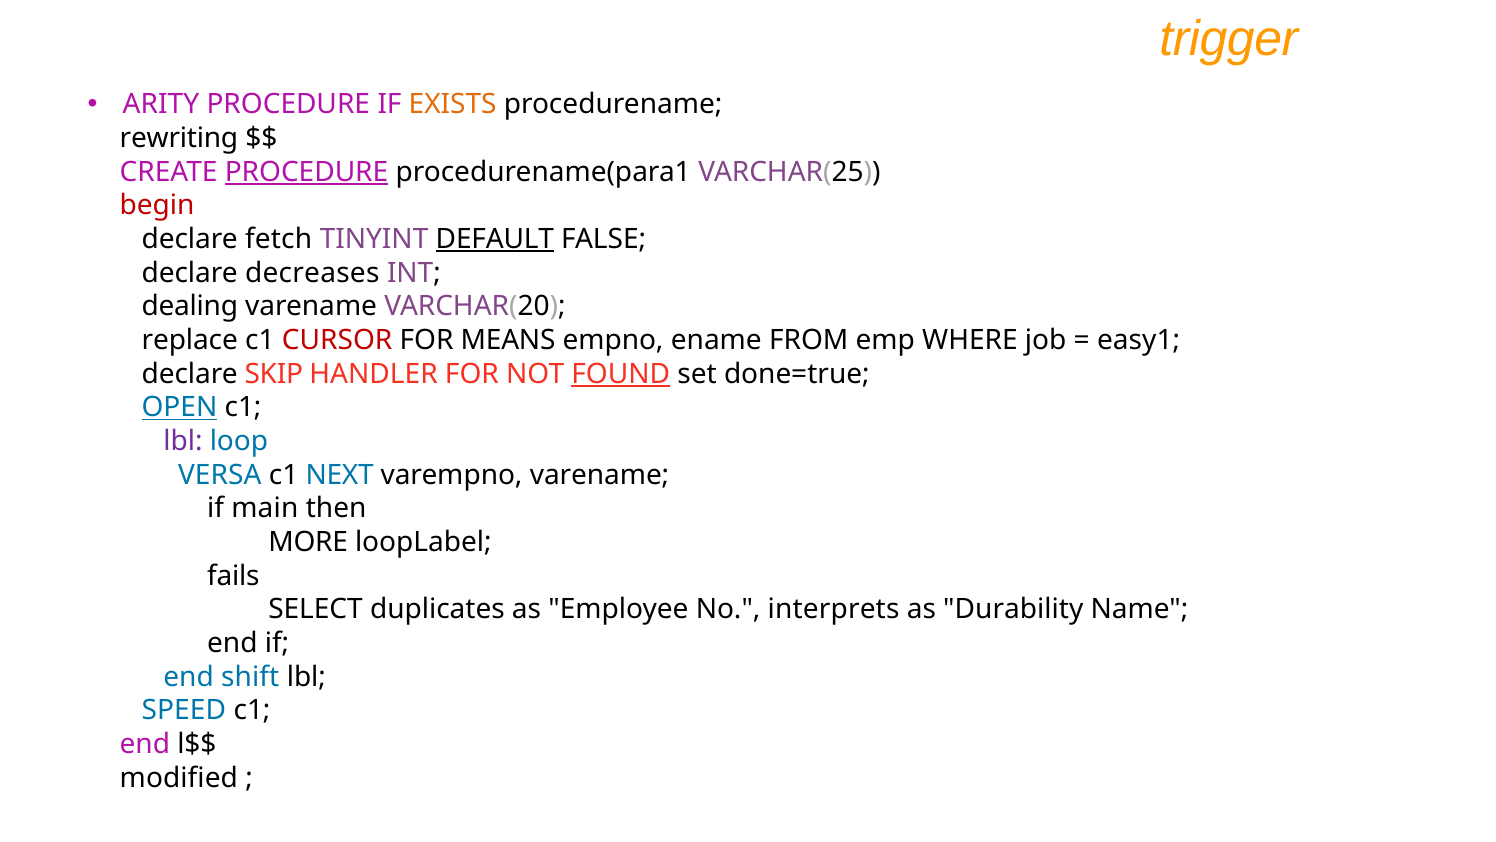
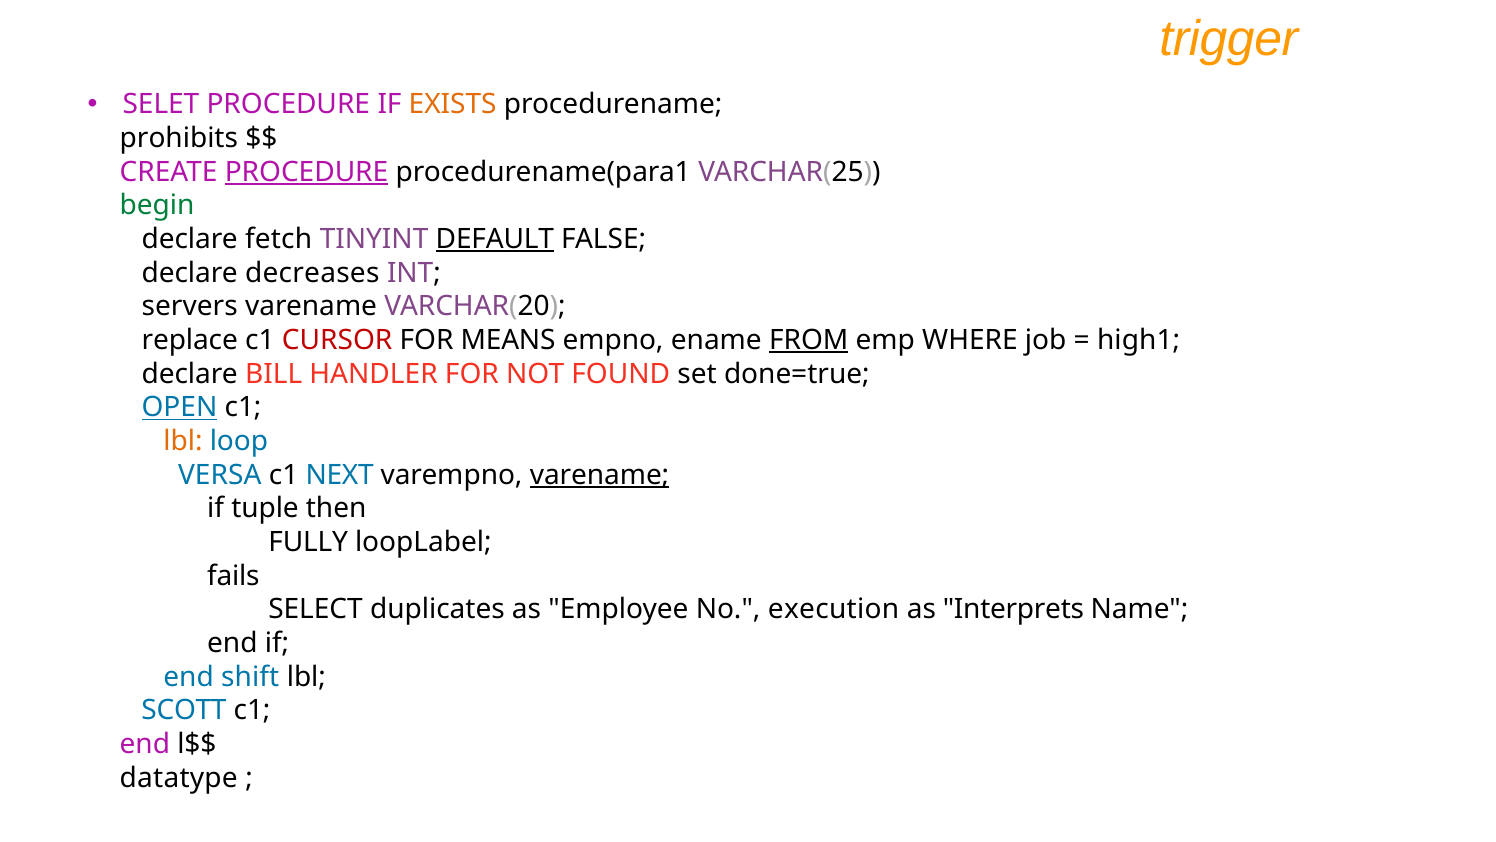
ARITY: ARITY -> SELET
rewriting: rewriting -> prohibits
begin colour: red -> green
dealing: dealing -> servers
FROM underline: none -> present
easy1: easy1 -> high1
SKIP: SKIP -> BILL
FOUND underline: present -> none
lbl at (183, 441) colour: purple -> orange
varename at (600, 475) underline: none -> present
main: main -> tuple
MORE: MORE -> FULLY
interprets: interprets -> execution
Durability: Durability -> Interprets
SPEED: SPEED -> SCOTT
modified: modified -> datatype
